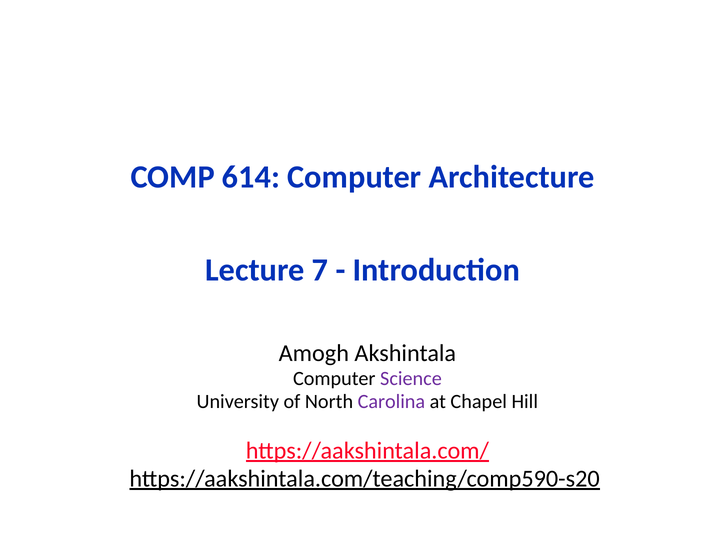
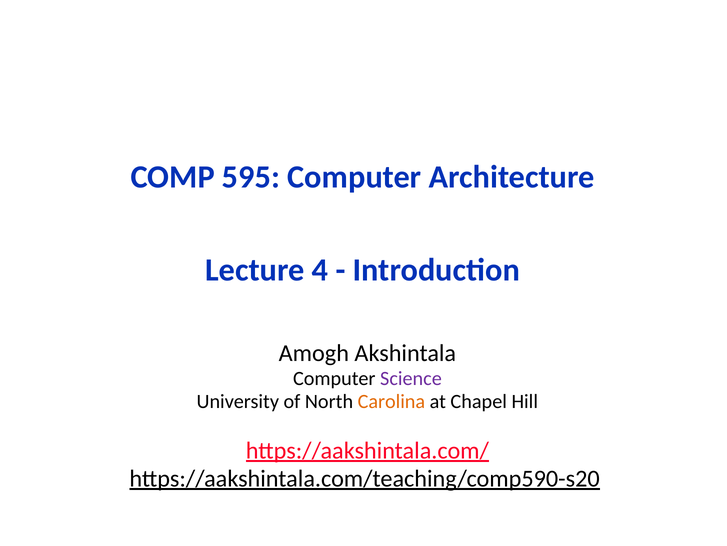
614: 614 -> 595
7: 7 -> 4
Carolina colour: purple -> orange
